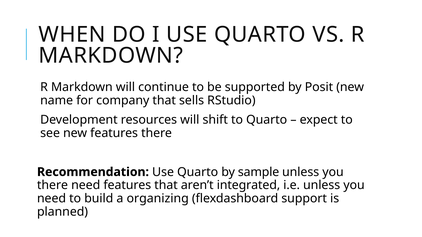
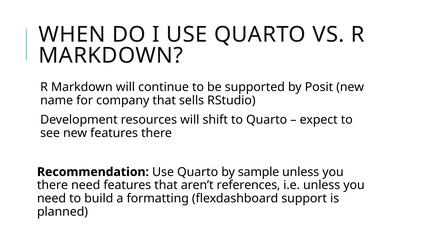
integrated: integrated -> references
organizing: organizing -> formatting
